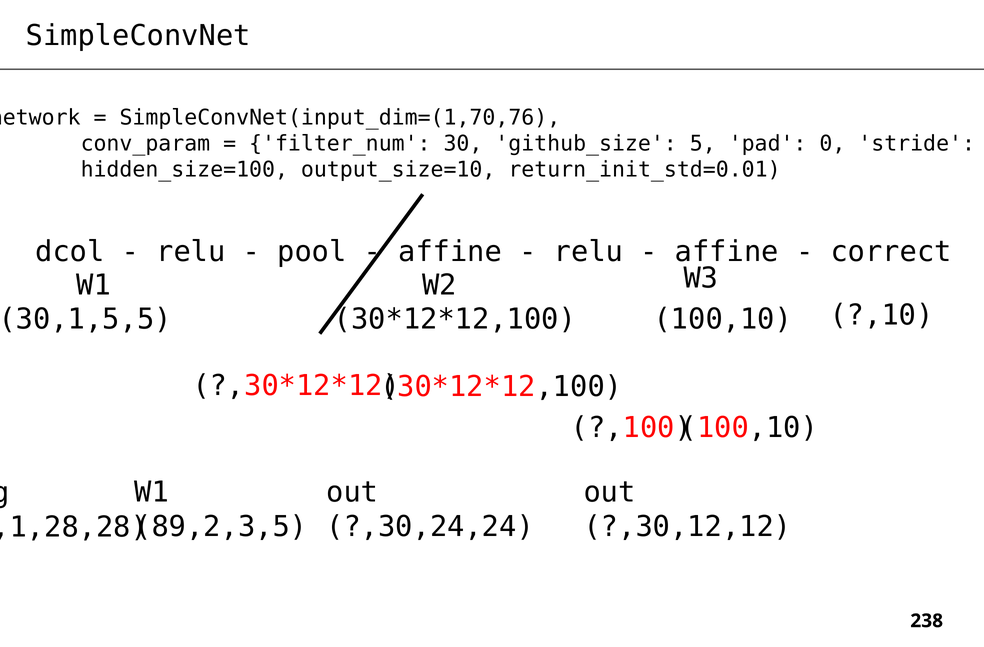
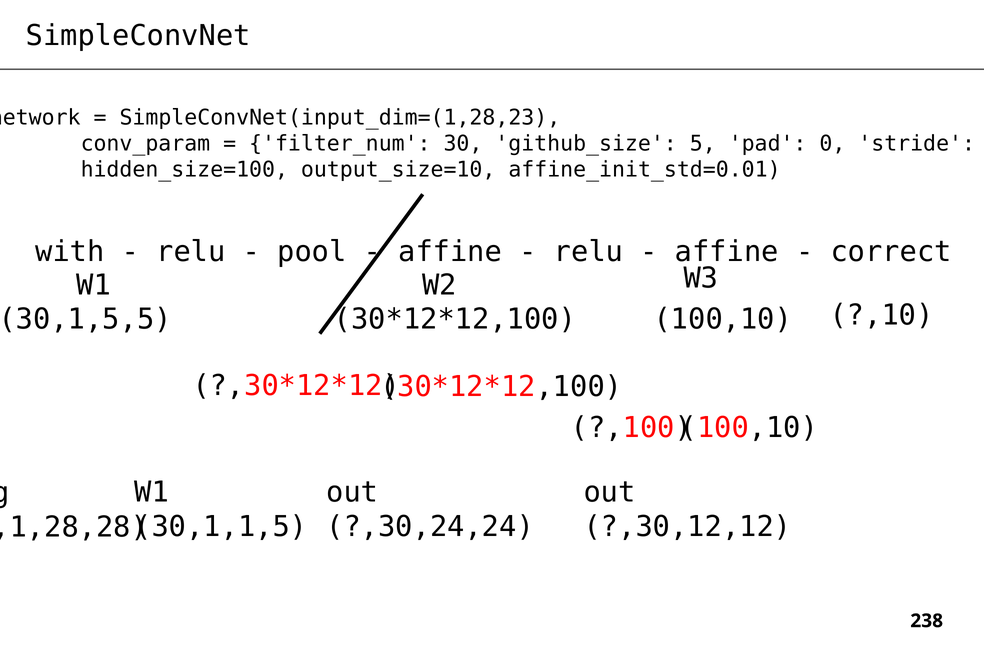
SimpleConvNet(input_dim=(1,70,76: SimpleConvNet(input_dim=(1,70,76 -> SimpleConvNet(input_dim=(1,28,23
return_init_std=0.01: return_init_std=0.01 -> affine_init_std=0.01
dcol: dcol -> with
89,2,3,5: 89,2,3,5 -> 30,1,1,5
